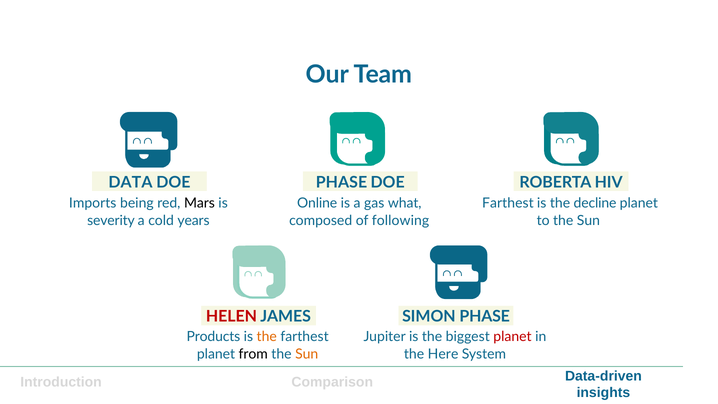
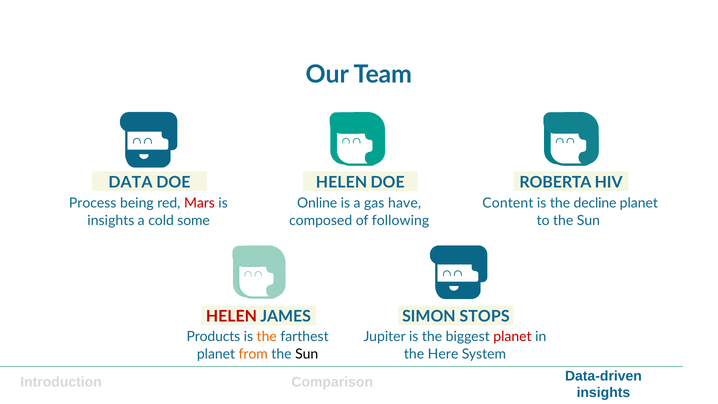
PHASE at (341, 182): PHASE -> HELEN
Imports: Imports -> Process
Mars colour: black -> red
what: what -> have
Farthest at (508, 203): Farthest -> Content
severity at (111, 220): severity -> insights
years: years -> some
SIMON PHASE: PHASE -> STOPS
from colour: black -> orange
Sun at (307, 354) colour: orange -> black
